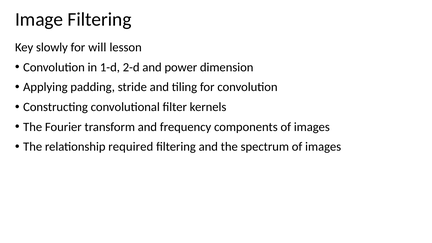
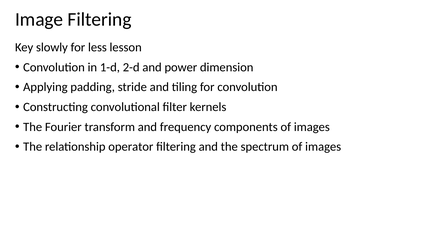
will: will -> less
required: required -> operator
